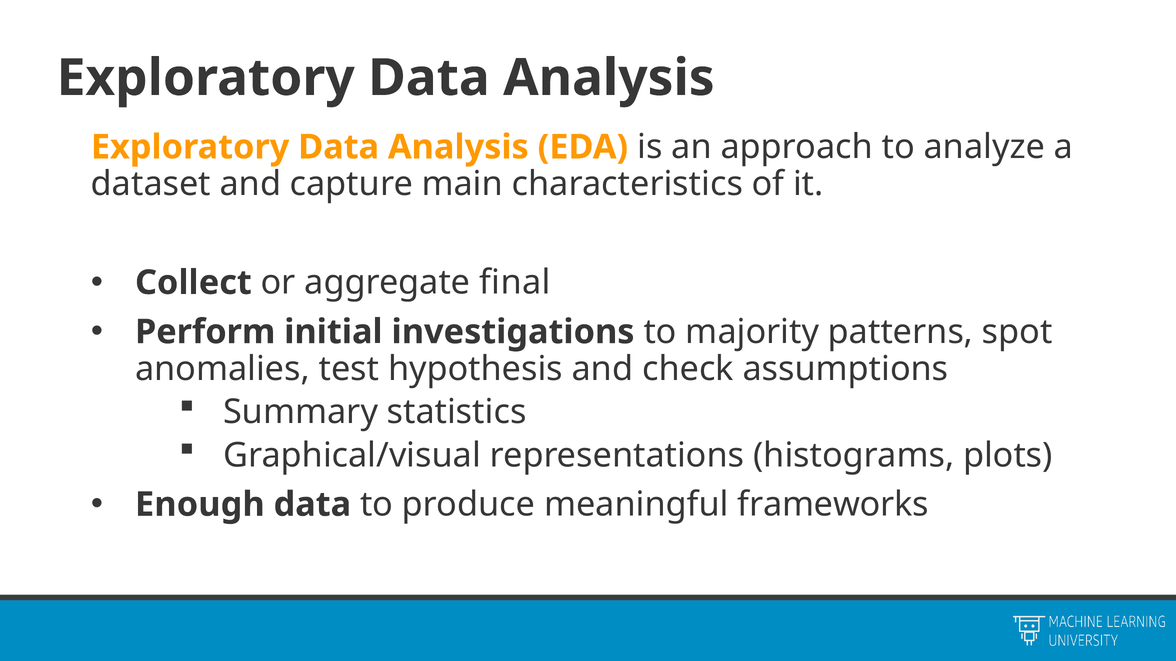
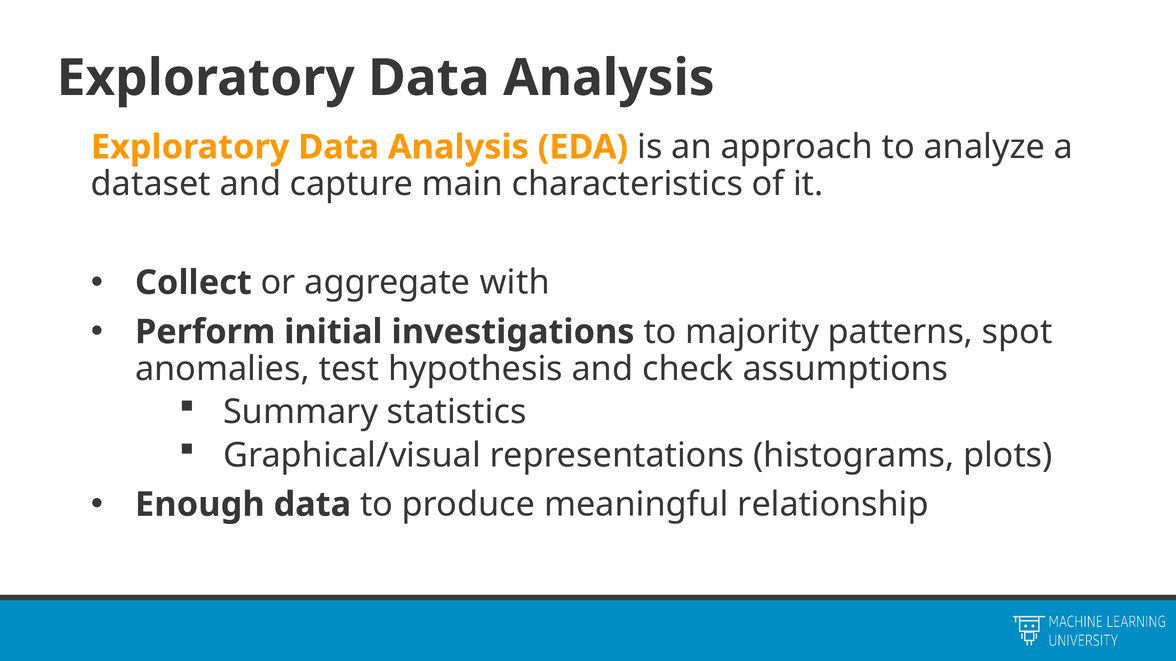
final: final -> with
frameworks: frameworks -> relationship
